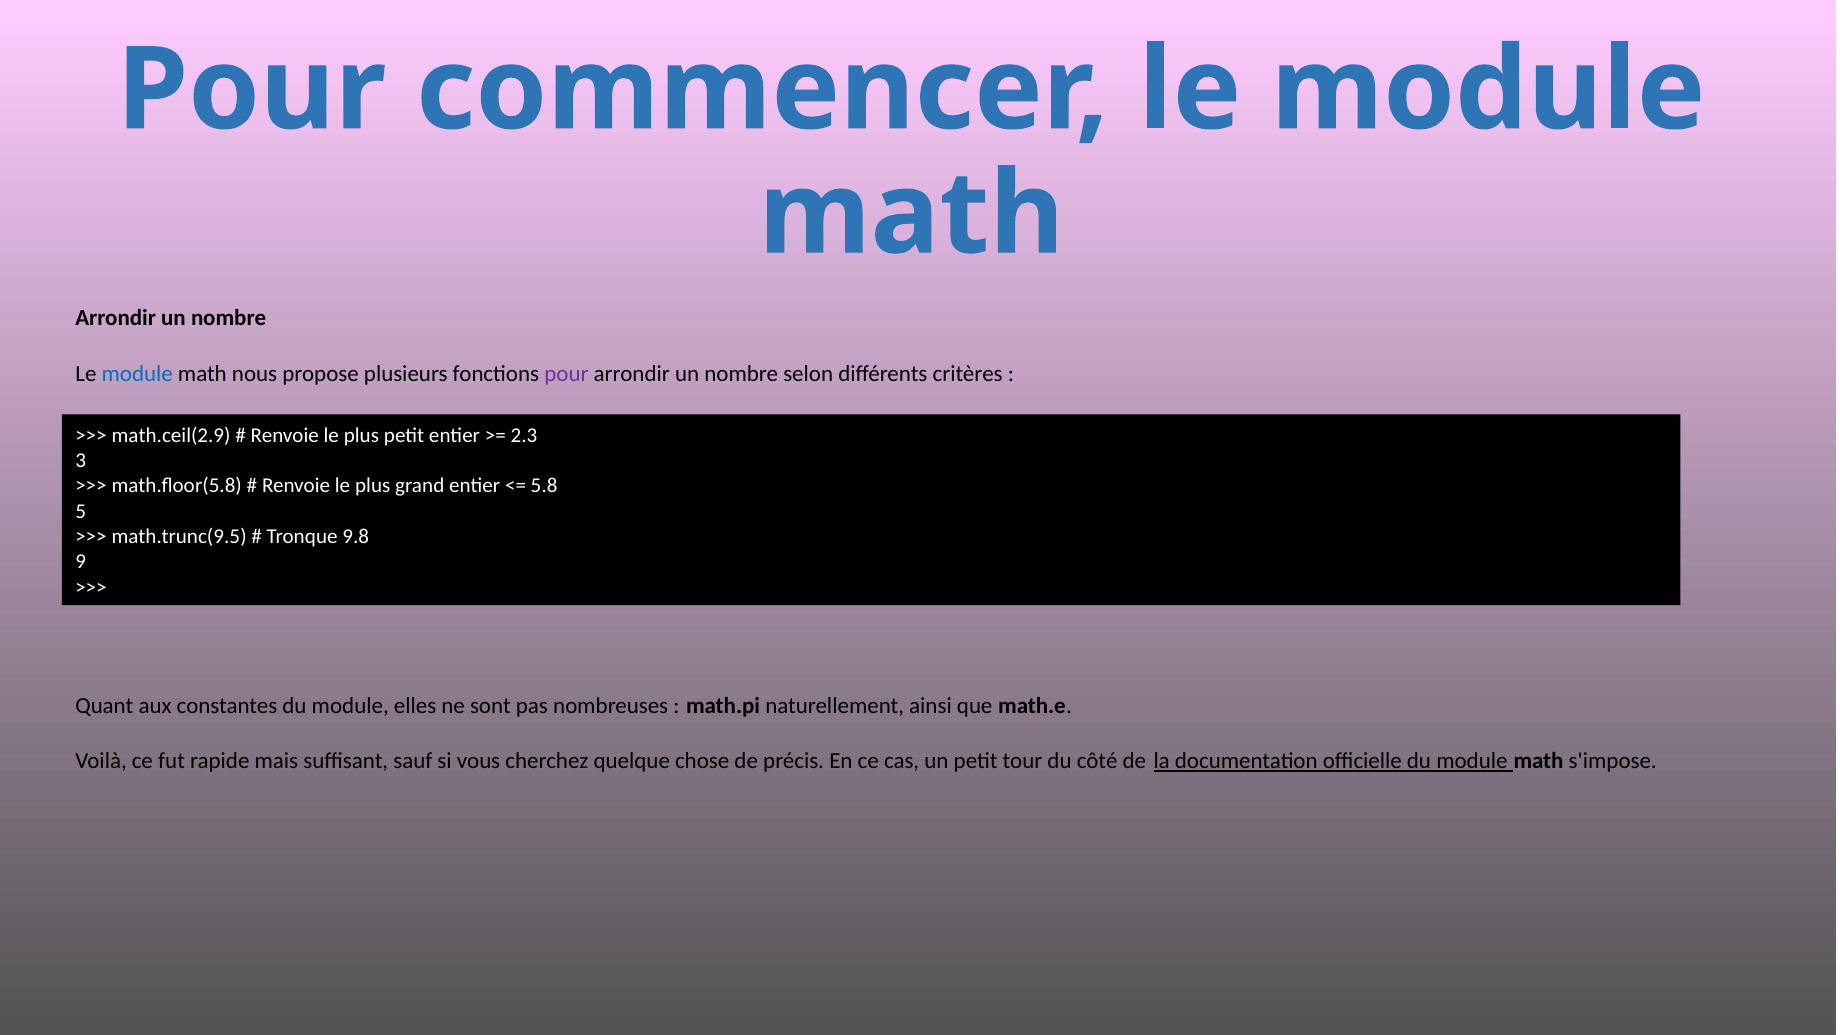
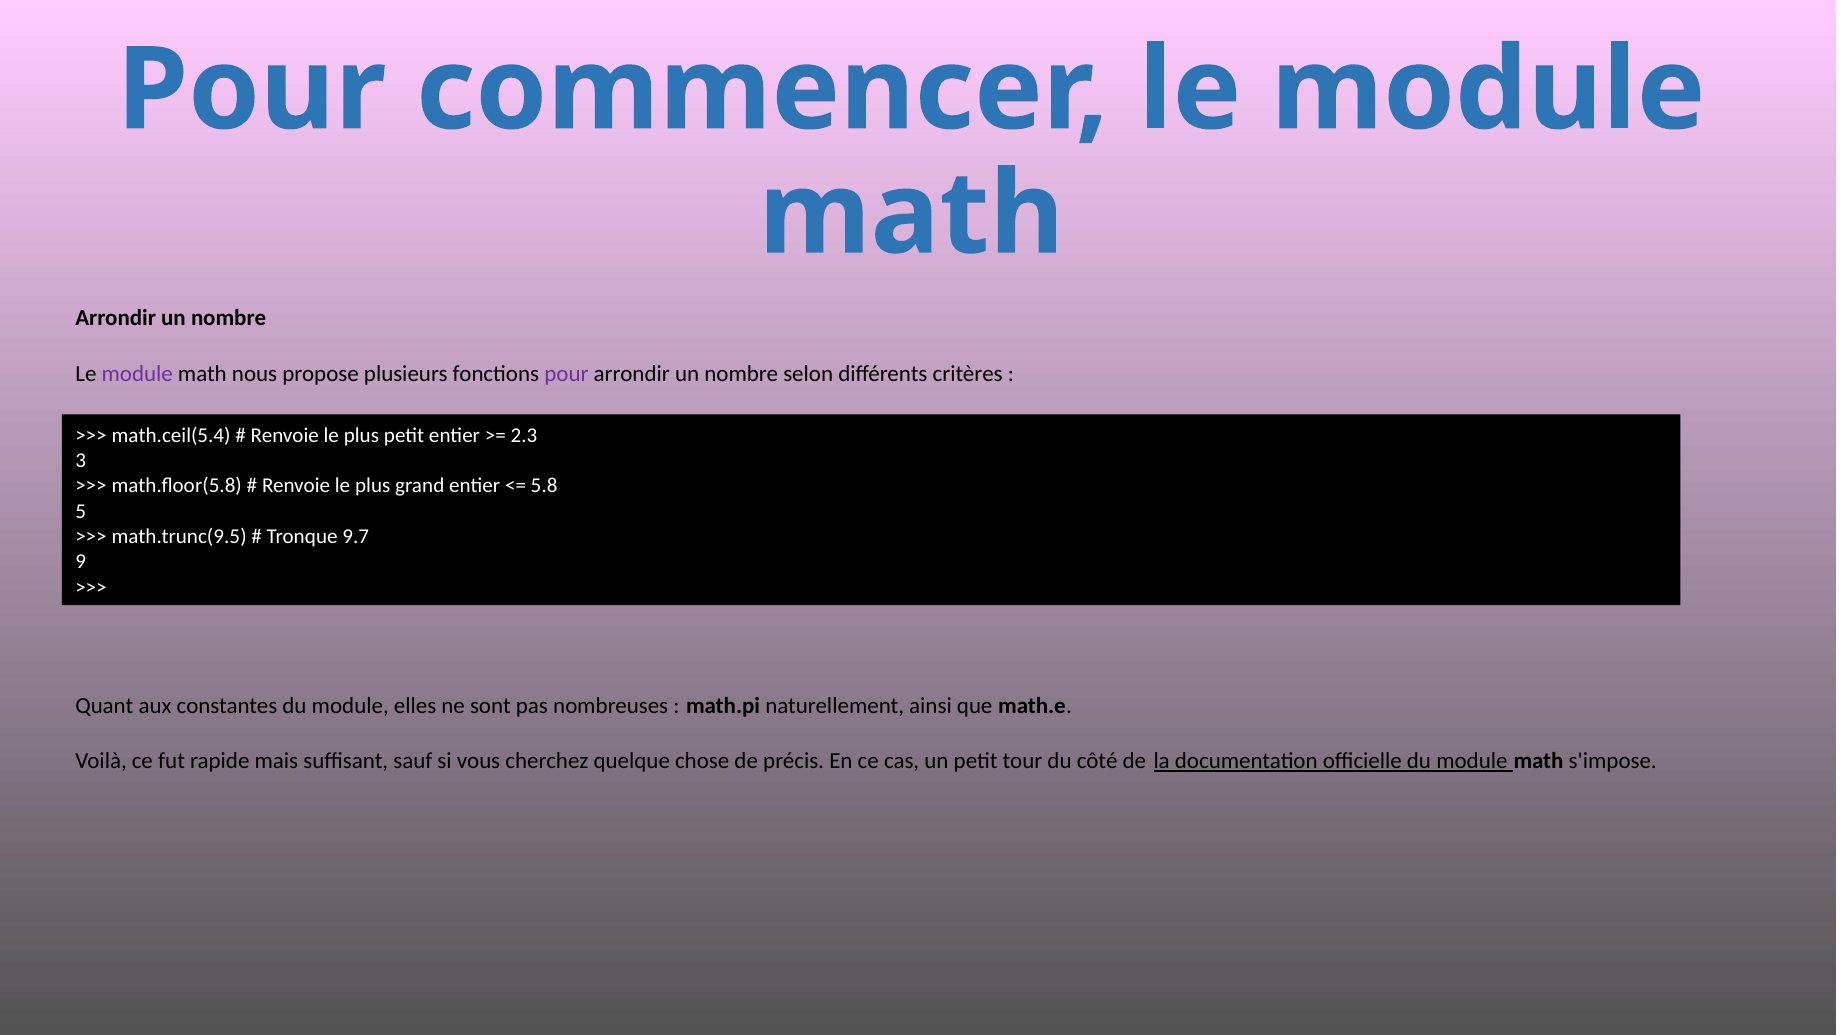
module at (137, 374) colour: blue -> purple
math.ceil(2.9: math.ceil(2.9 -> math.ceil(5.4
9.8: 9.8 -> 9.7
